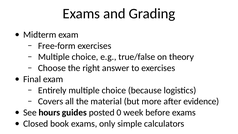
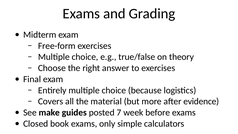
hours: hours -> make
0: 0 -> 7
